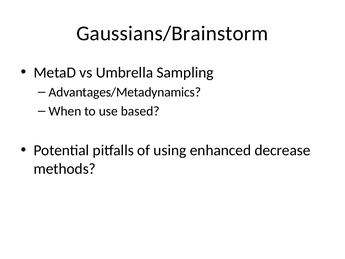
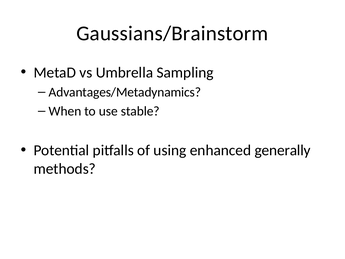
based: based -> stable
decrease: decrease -> generally
